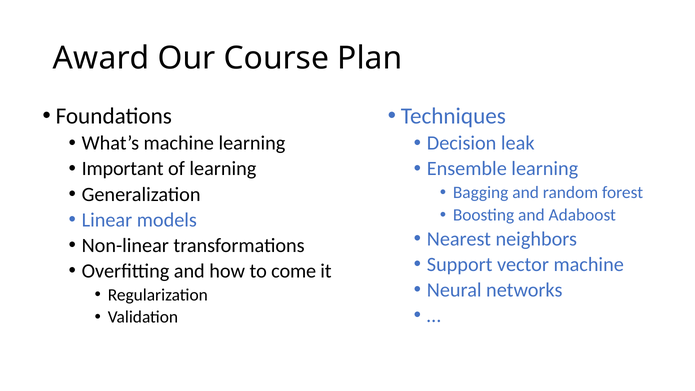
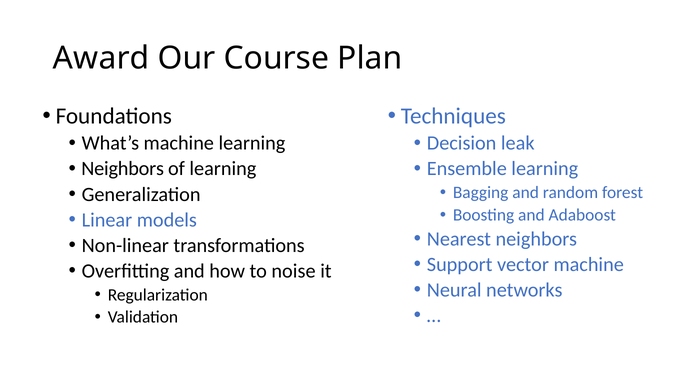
Important at (123, 169): Important -> Neighbors
come: come -> noise
